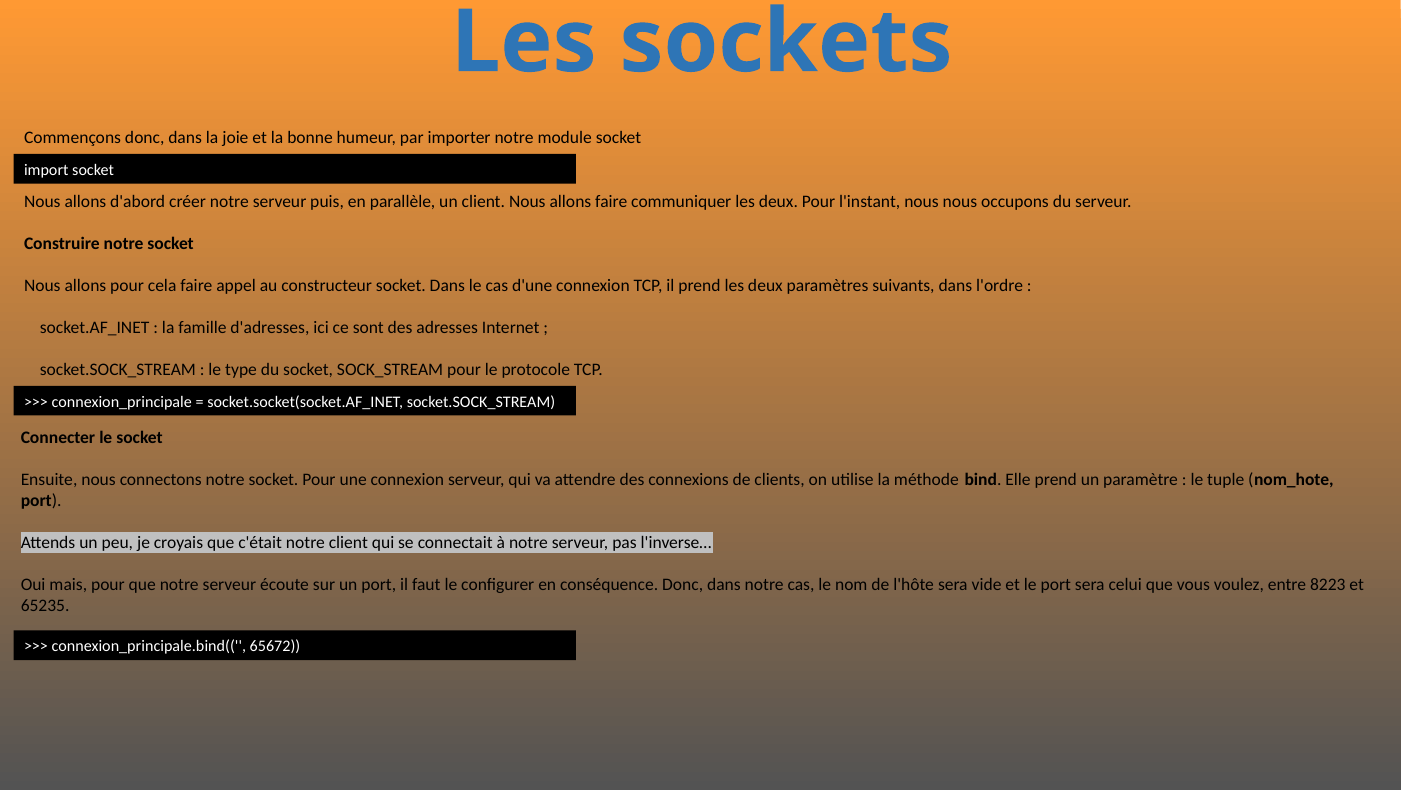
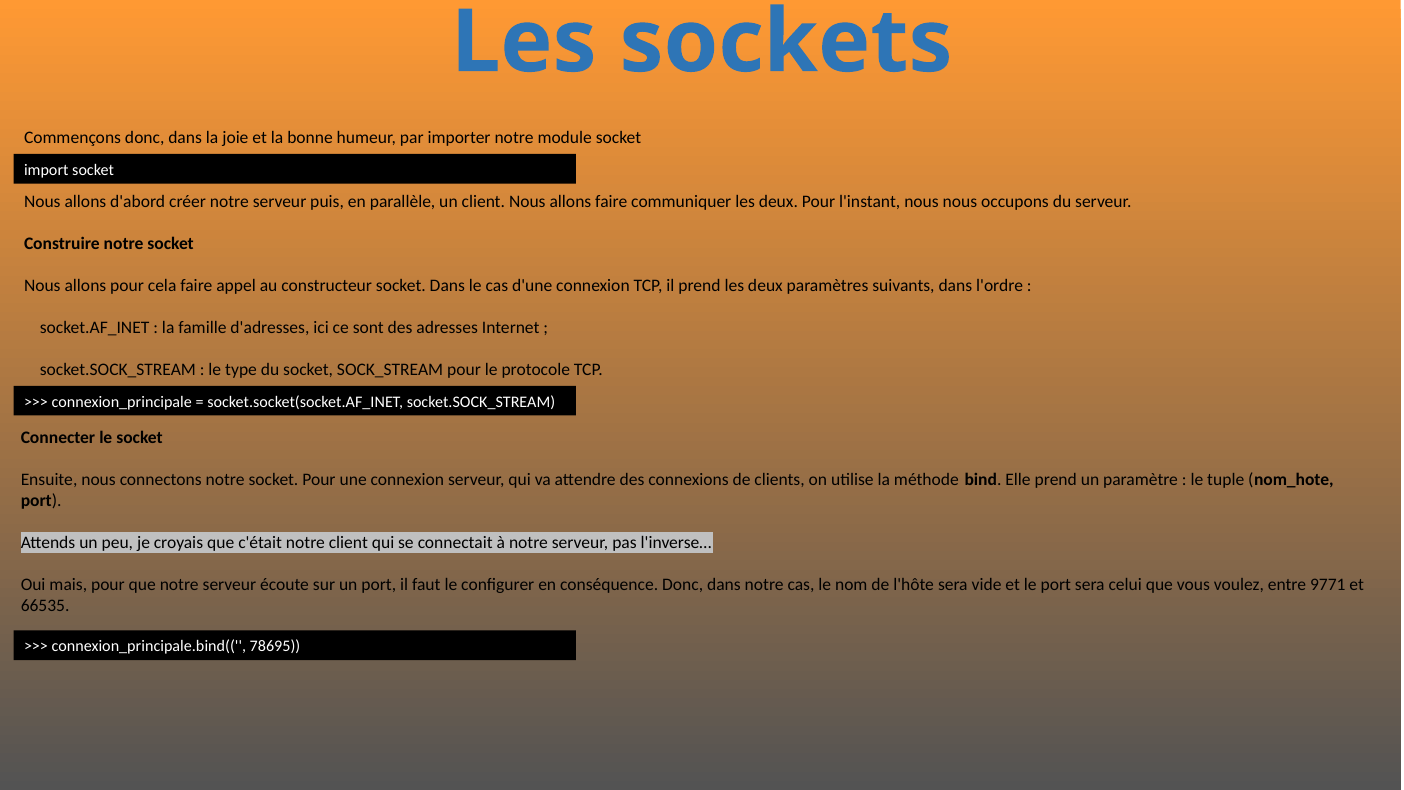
8223: 8223 -> 9771
65235: 65235 -> 66535
65672: 65672 -> 78695
